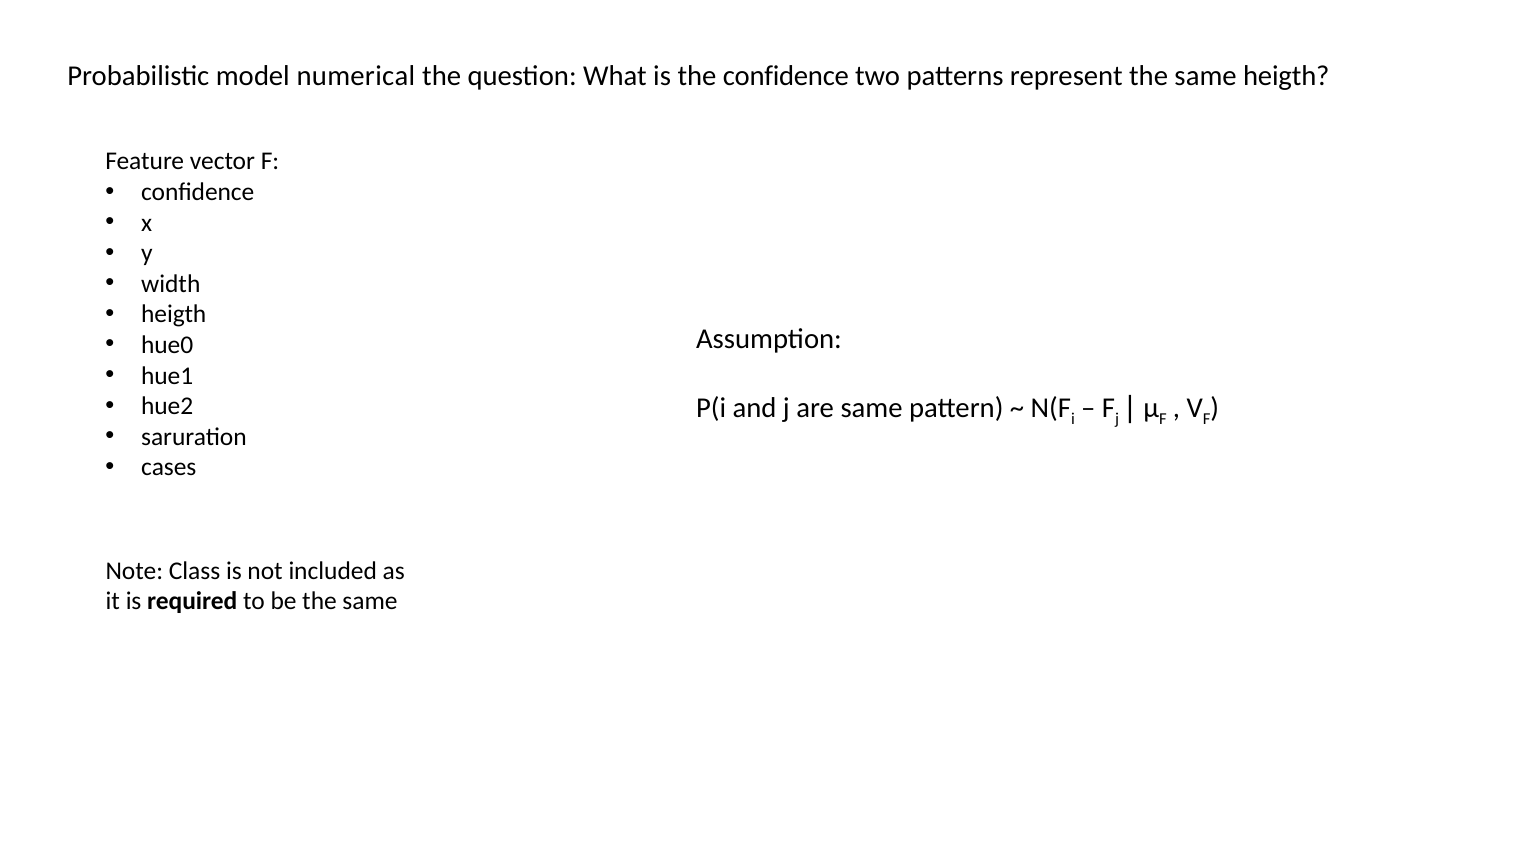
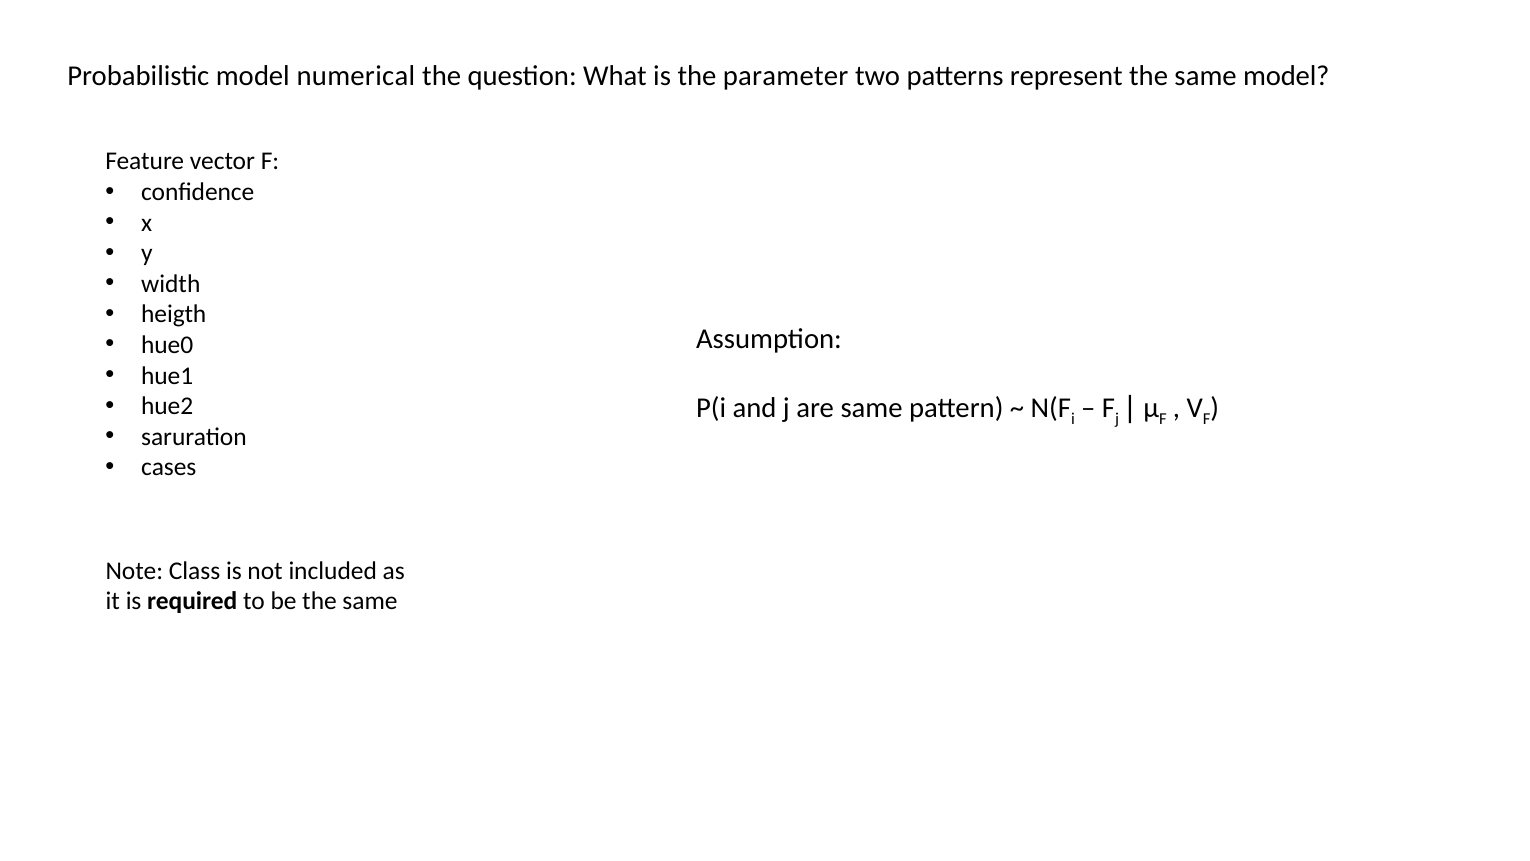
the confidence: confidence -> parameter
same heigth: heigth -> model
